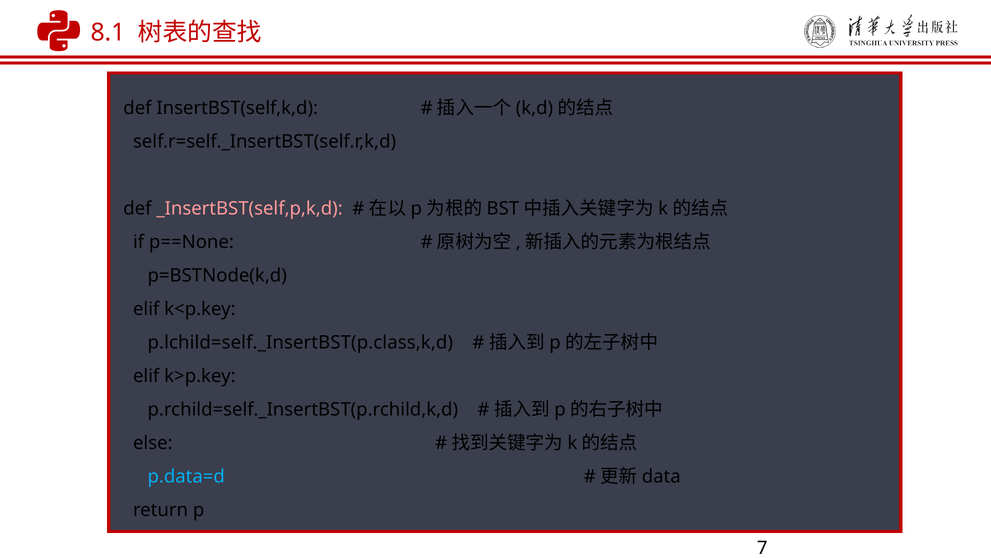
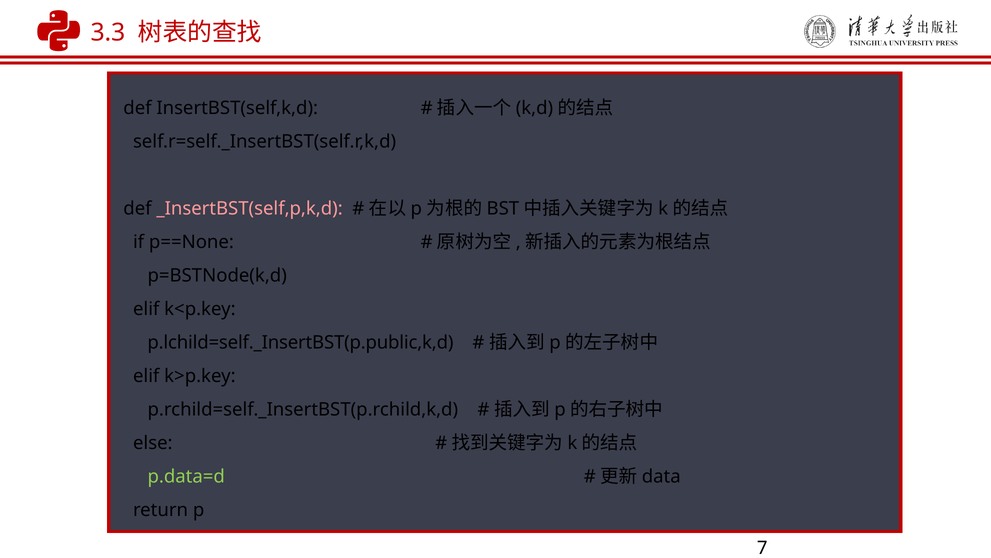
8.1: 8.1 -> 3.3
p.lchild=self._InsertBST(p.class,k,d: p.lchild=self._InsertBST(p.class,k,d -> p.lchild=self._InsertBST(p.public,k,d
p.data=d colour: light blue -> light green
